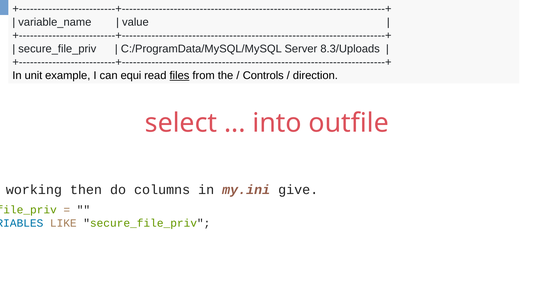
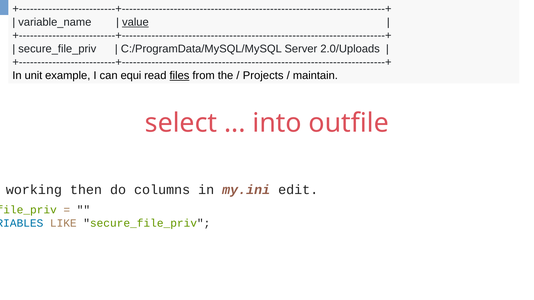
value underline: none -> present
8.3/Uploads: 8.3/Uploads -> 2.0/Uploads
Controls: Controls -> Projects
direction: direction -> maintain
give: give -> edit
